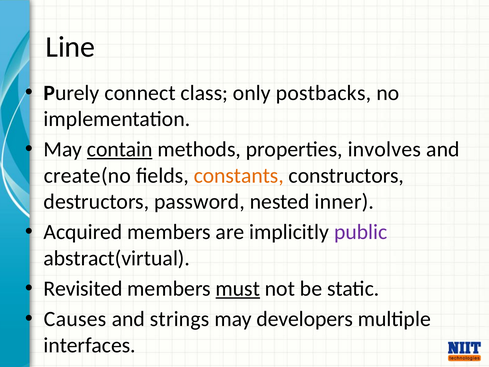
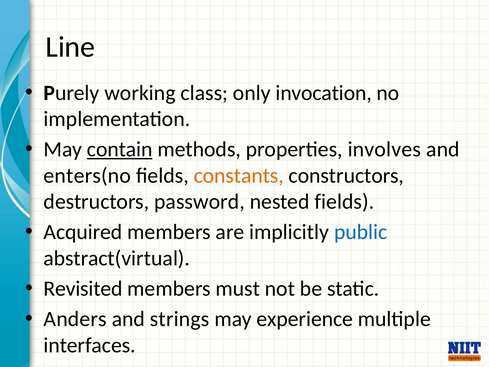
connect: connect -> working
postbacks: postbacks -> invocation
create(no: create(no -> enters(no
nested inner: inner -> fields
public colour: purple -> blue
must underline: present -> none
Causes: Causes -> Anders
developers: developers -> experience
